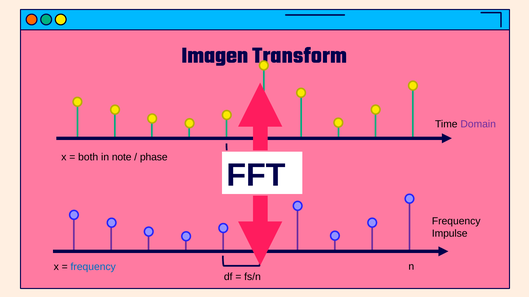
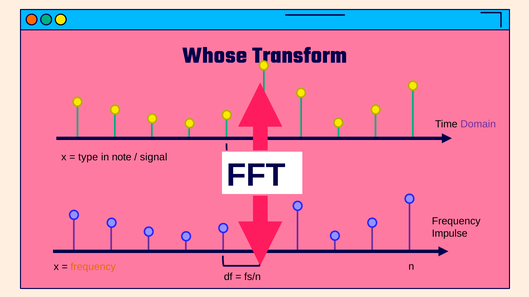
Imagen: Imagen -> Whose
both: both -> type
phase: phase -> signal
frequency at (93, 267) colour: blue -> orange
